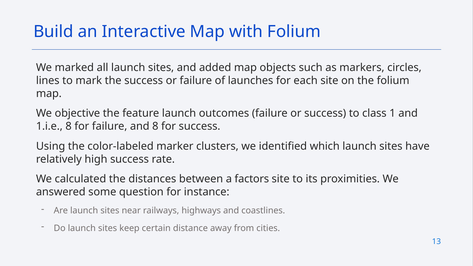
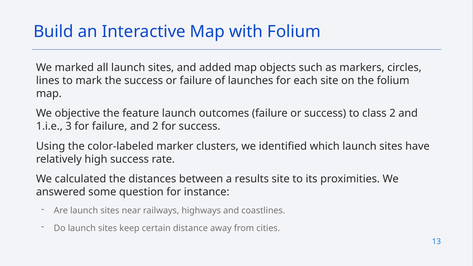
class 1: 1 -> 2
1.i.e 8: 8 -> 3
and 8: 8 -> 2
factors: factors -> results
